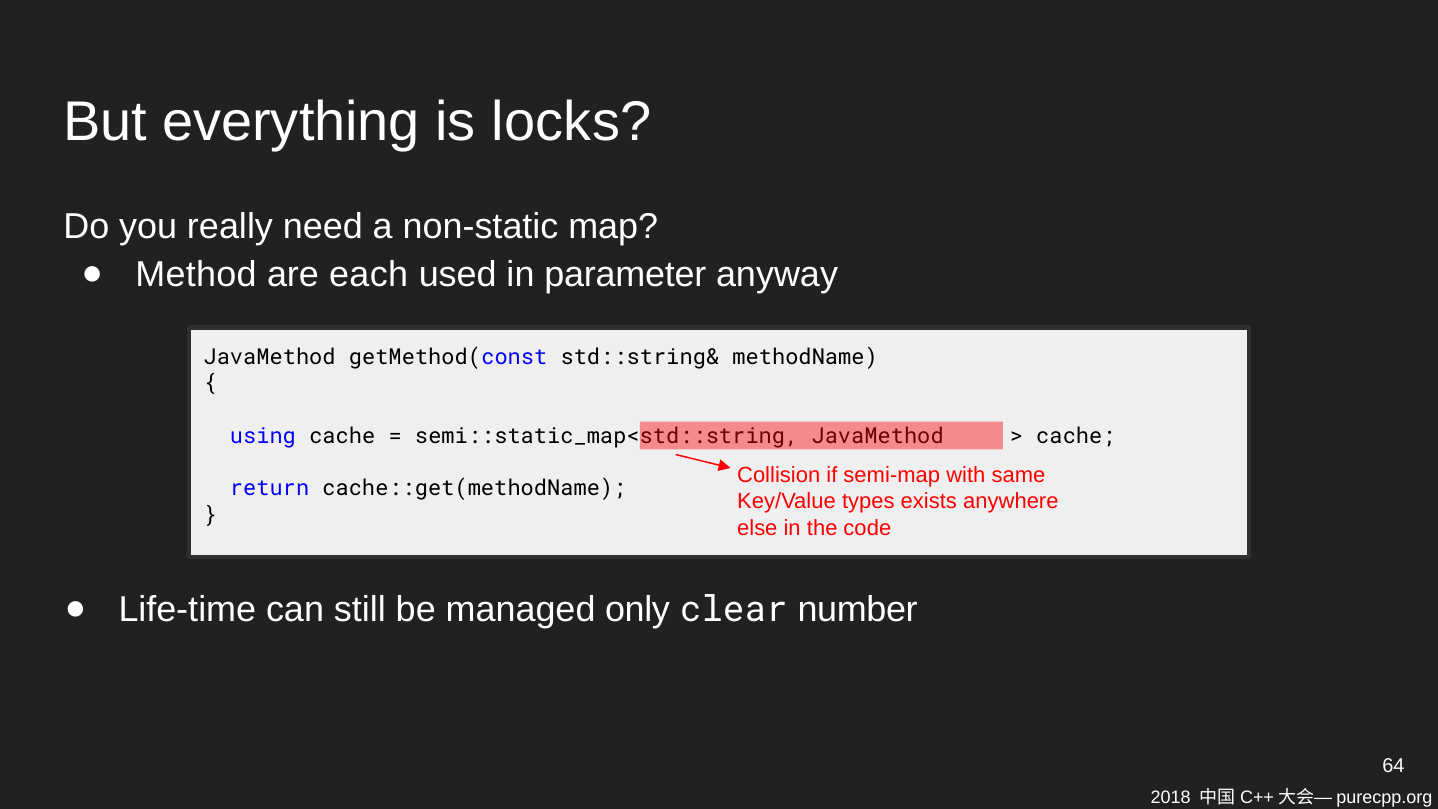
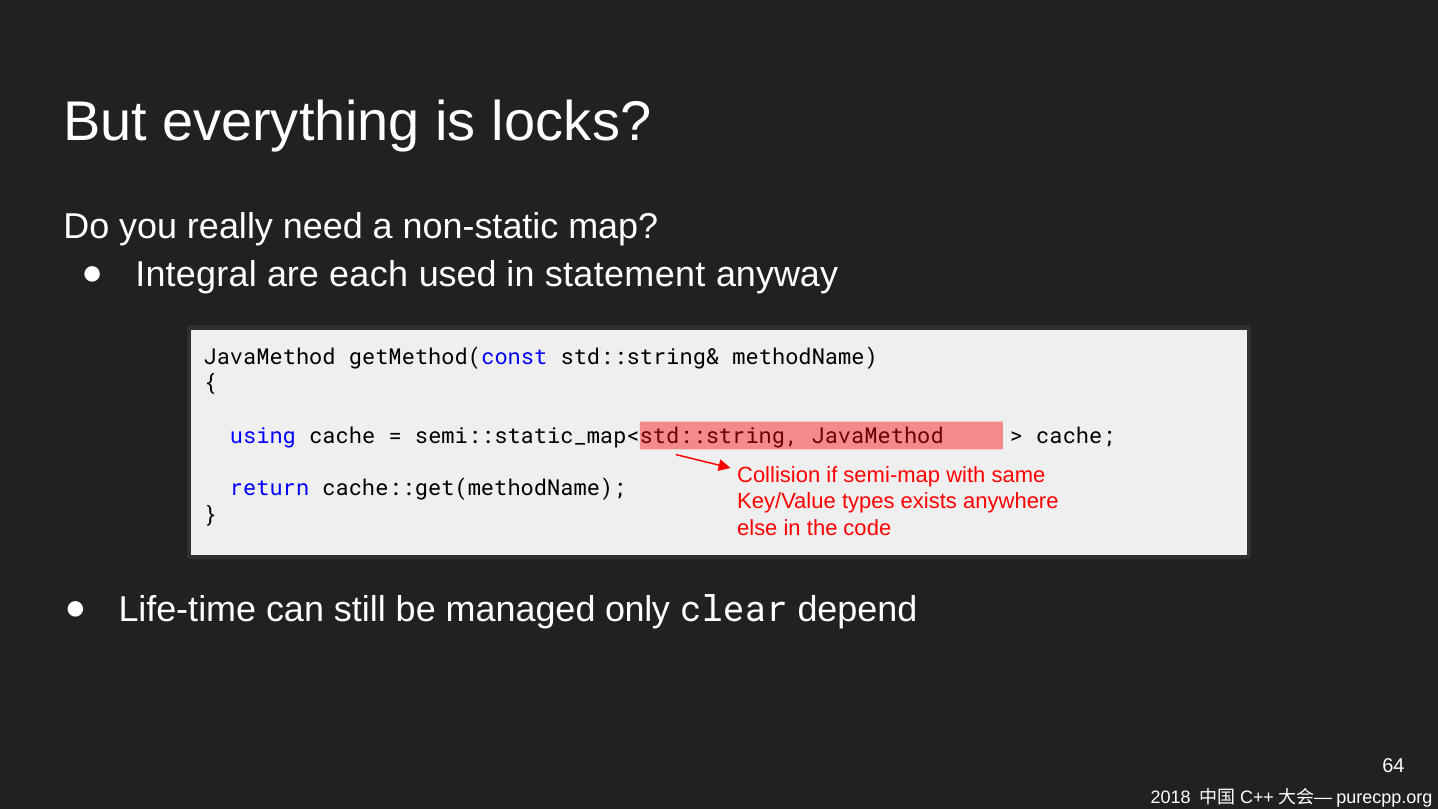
Method: Method -> Integral
parameter: parameter -> statement
number: number -> depend
